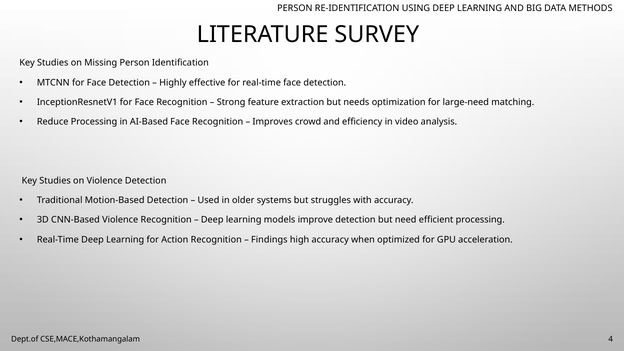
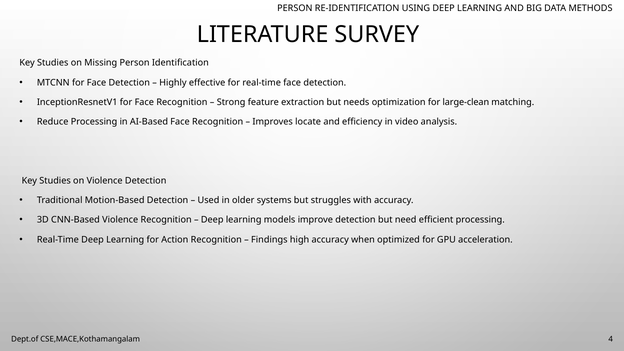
large-need: large-need -> large-clean
crowd: crowd -> locate
